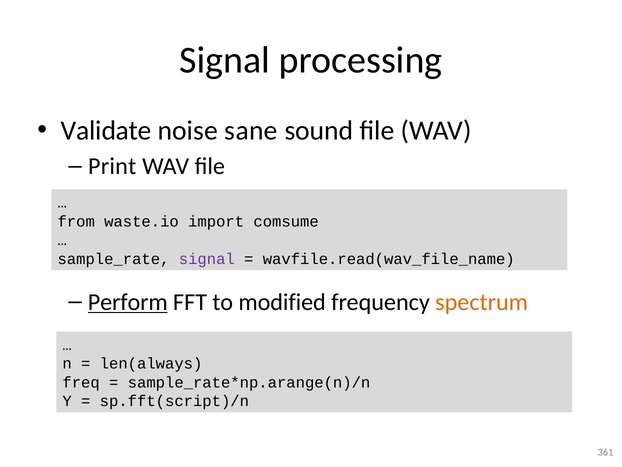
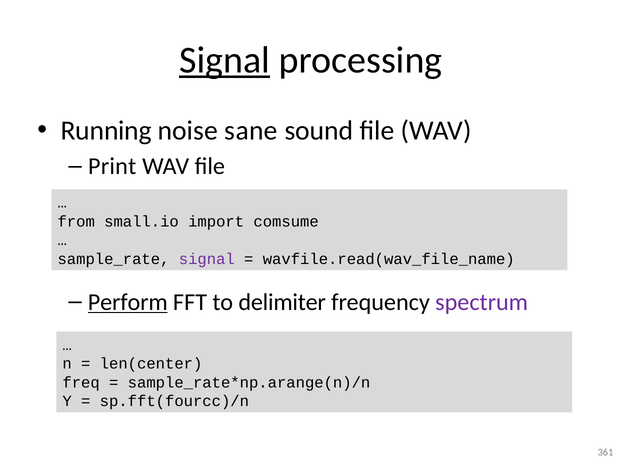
Signal at (225, 60) underline: none -> present
Validate: Validate -> Running
waste.io: waste.io -> small.io
modified: modified -> delimiter
spectrum colour: orange -> purple
len(always: len(always -> len(center
sp.fft(script)/n: sp.fft(script)/n -> sp.fft(fourcc)/n
